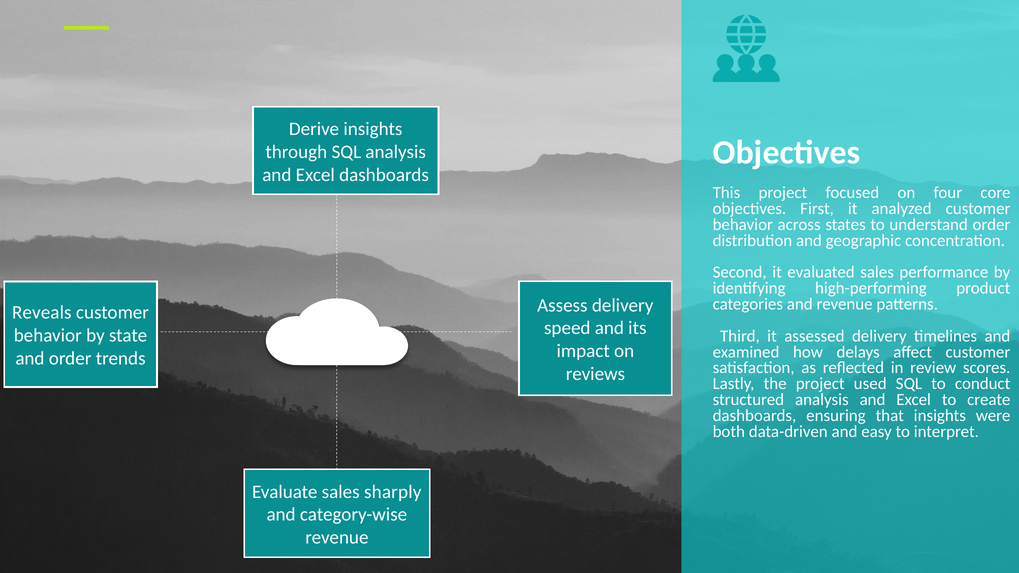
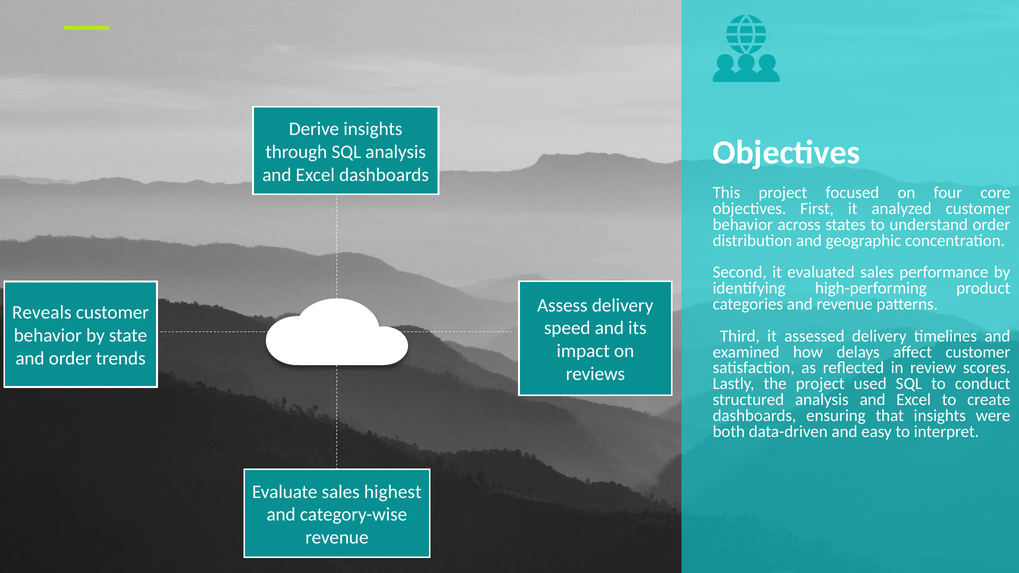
sharply: sharply -> highest
